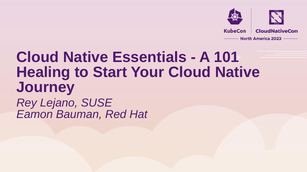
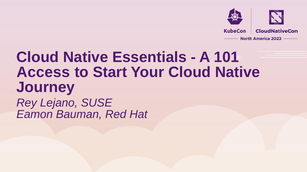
Healing: Healing -> Access
